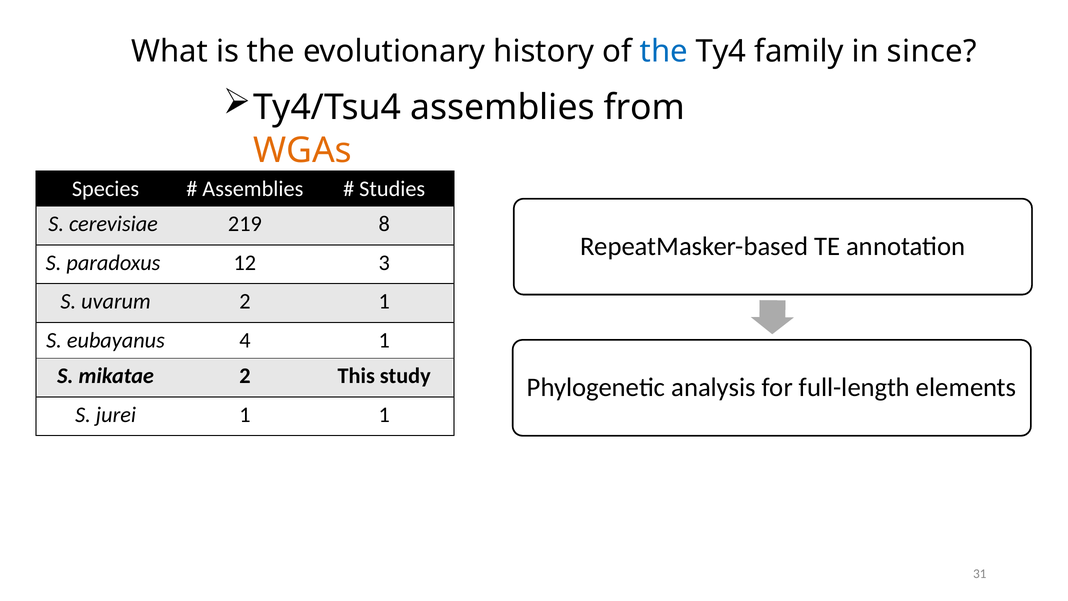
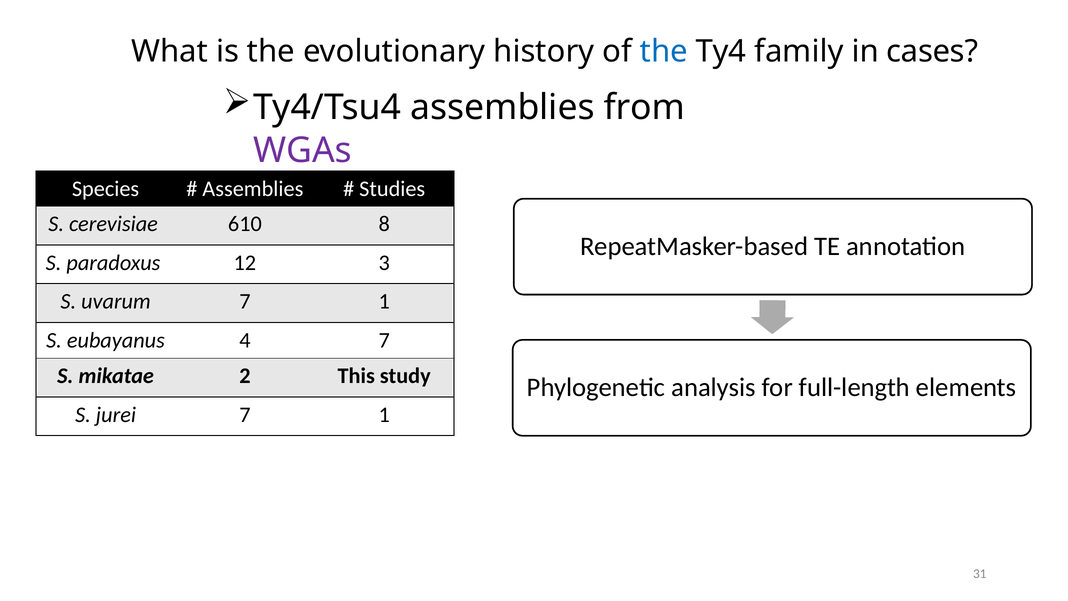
since: since -> cases
WGAs colour: orange -> purple
219: 219 -> 610
uvarum 2: 2 -> 7
4 1: 1 -> 7
jurei 1: 1 -> 7
